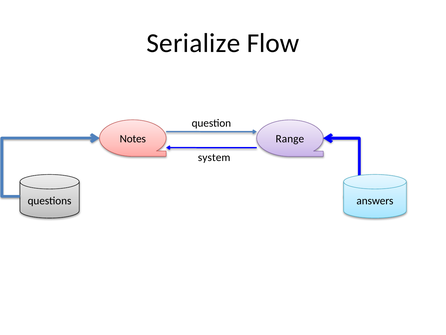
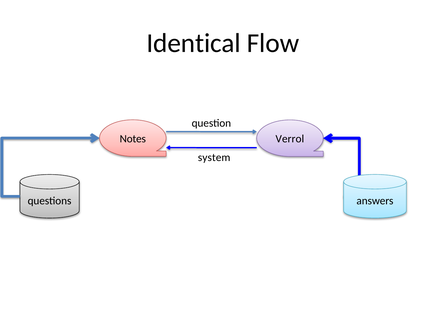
Serialize: Serialize -> Identical
Range: Range -> Verrol
